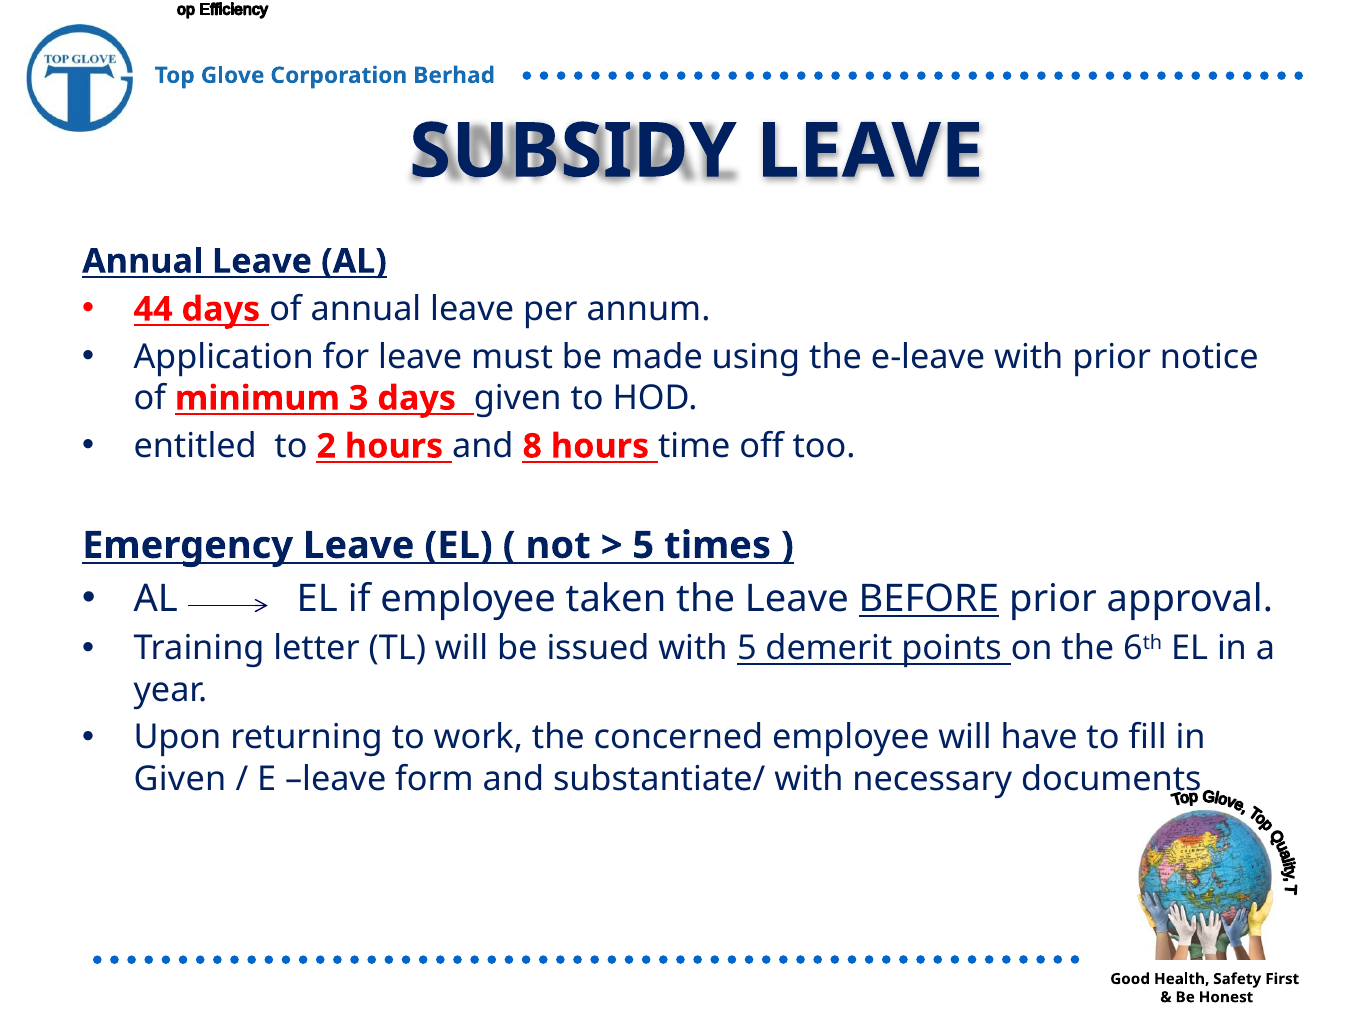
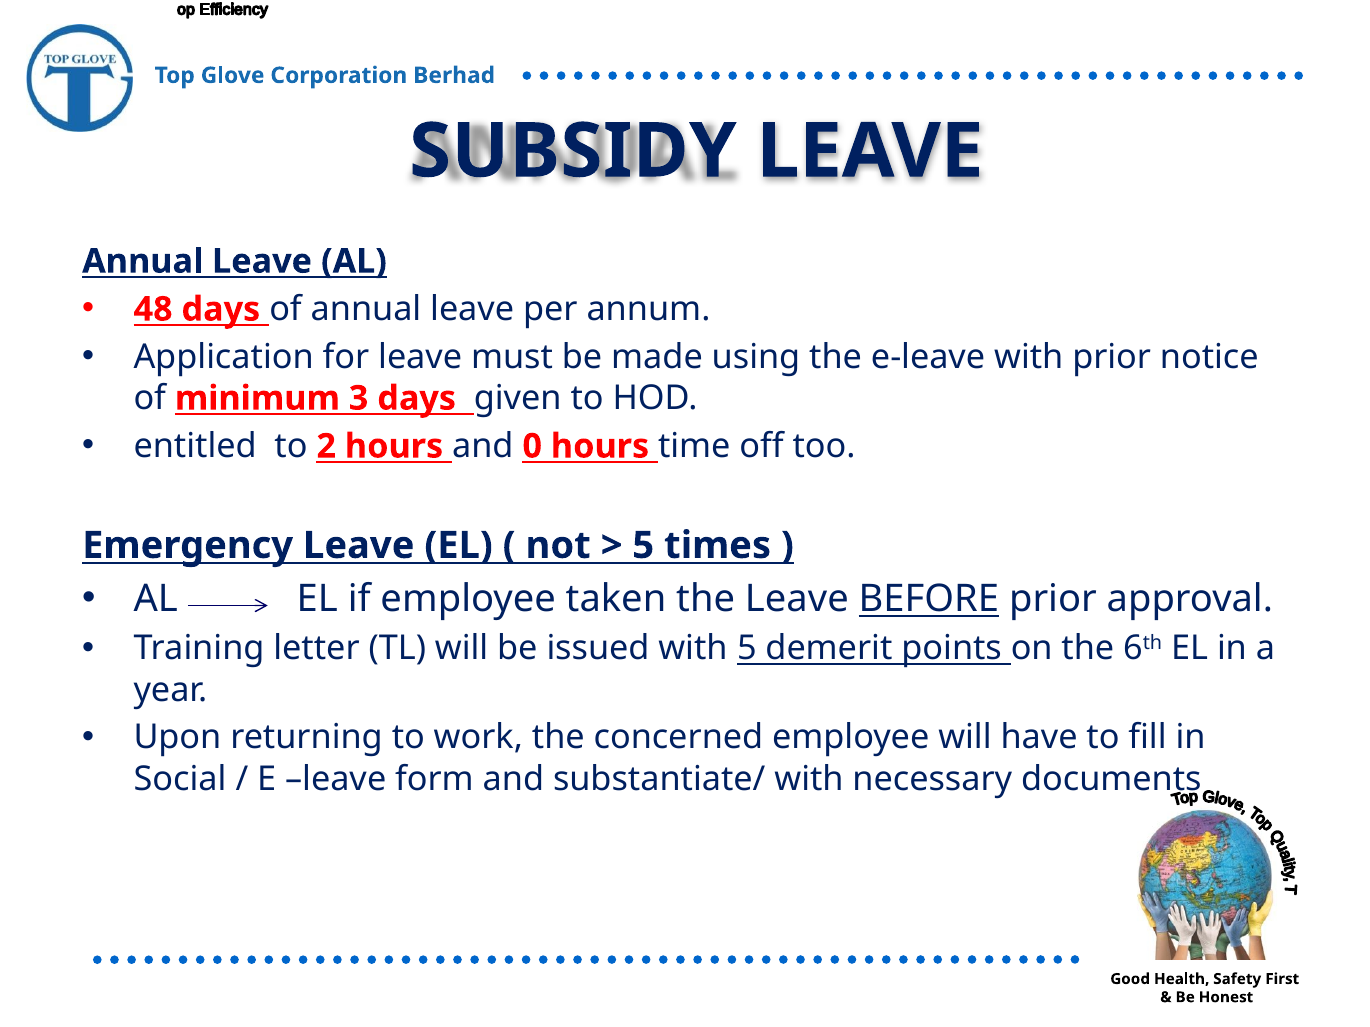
44: 44 -> 48
8: 8 -> 0
Given at (180, 779): Given -> Social
